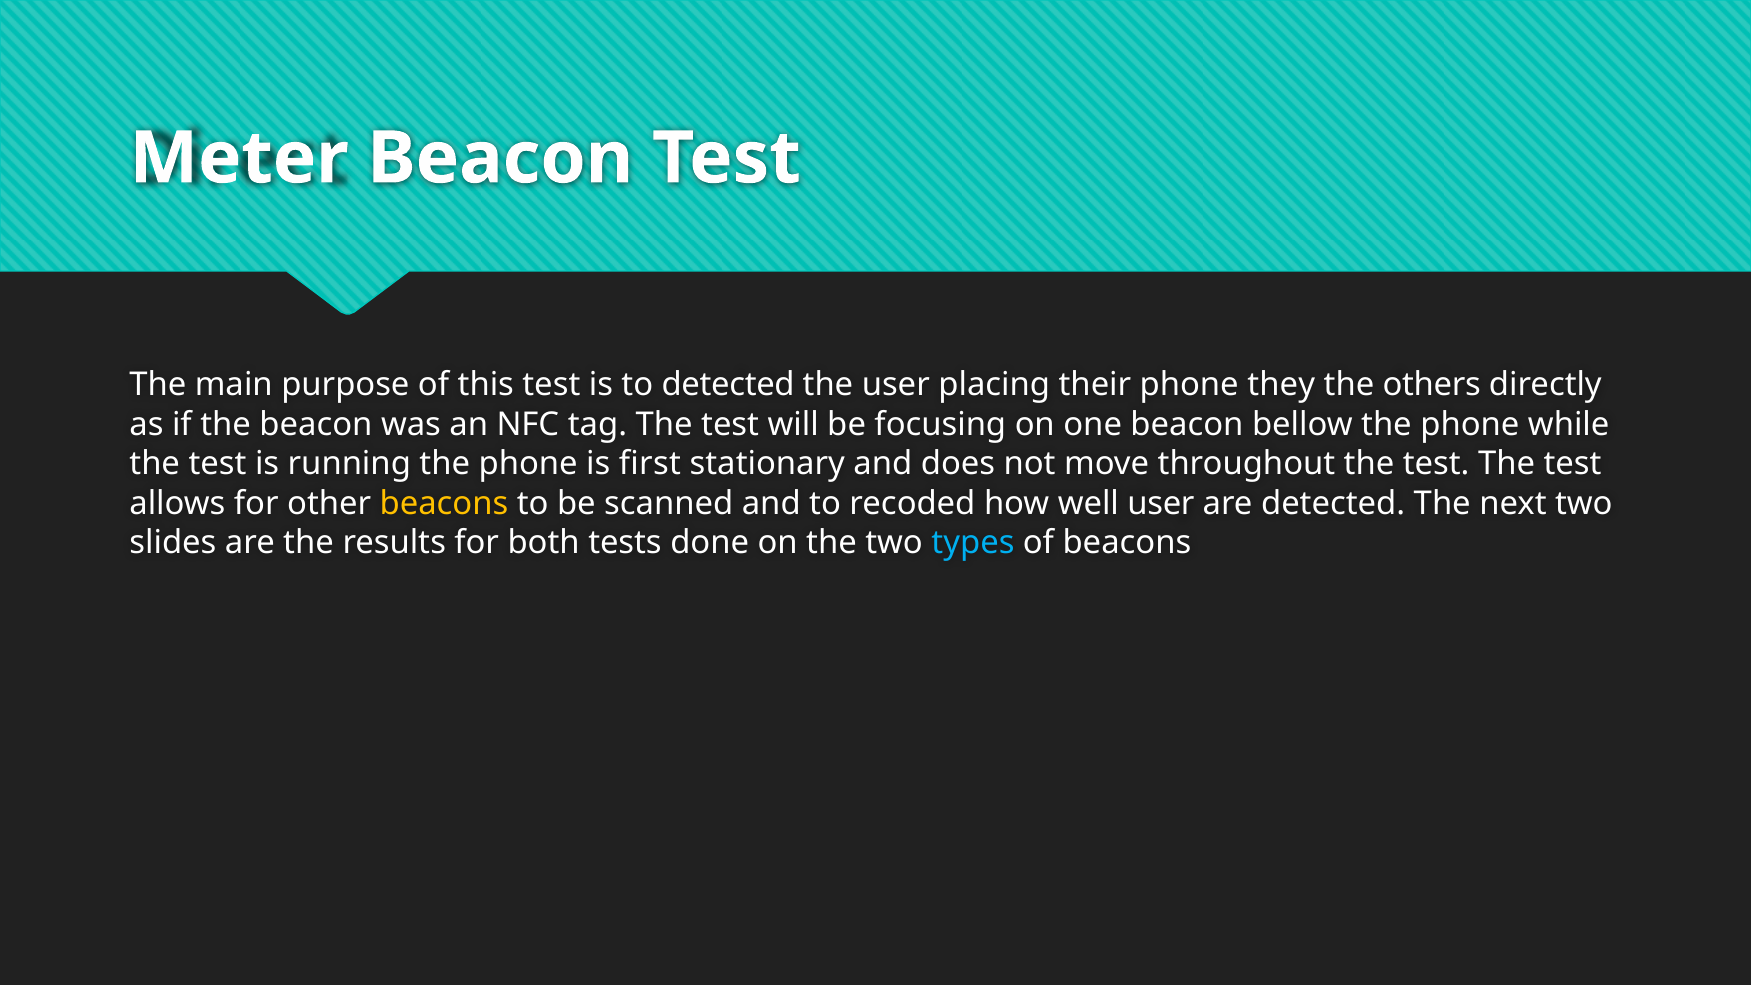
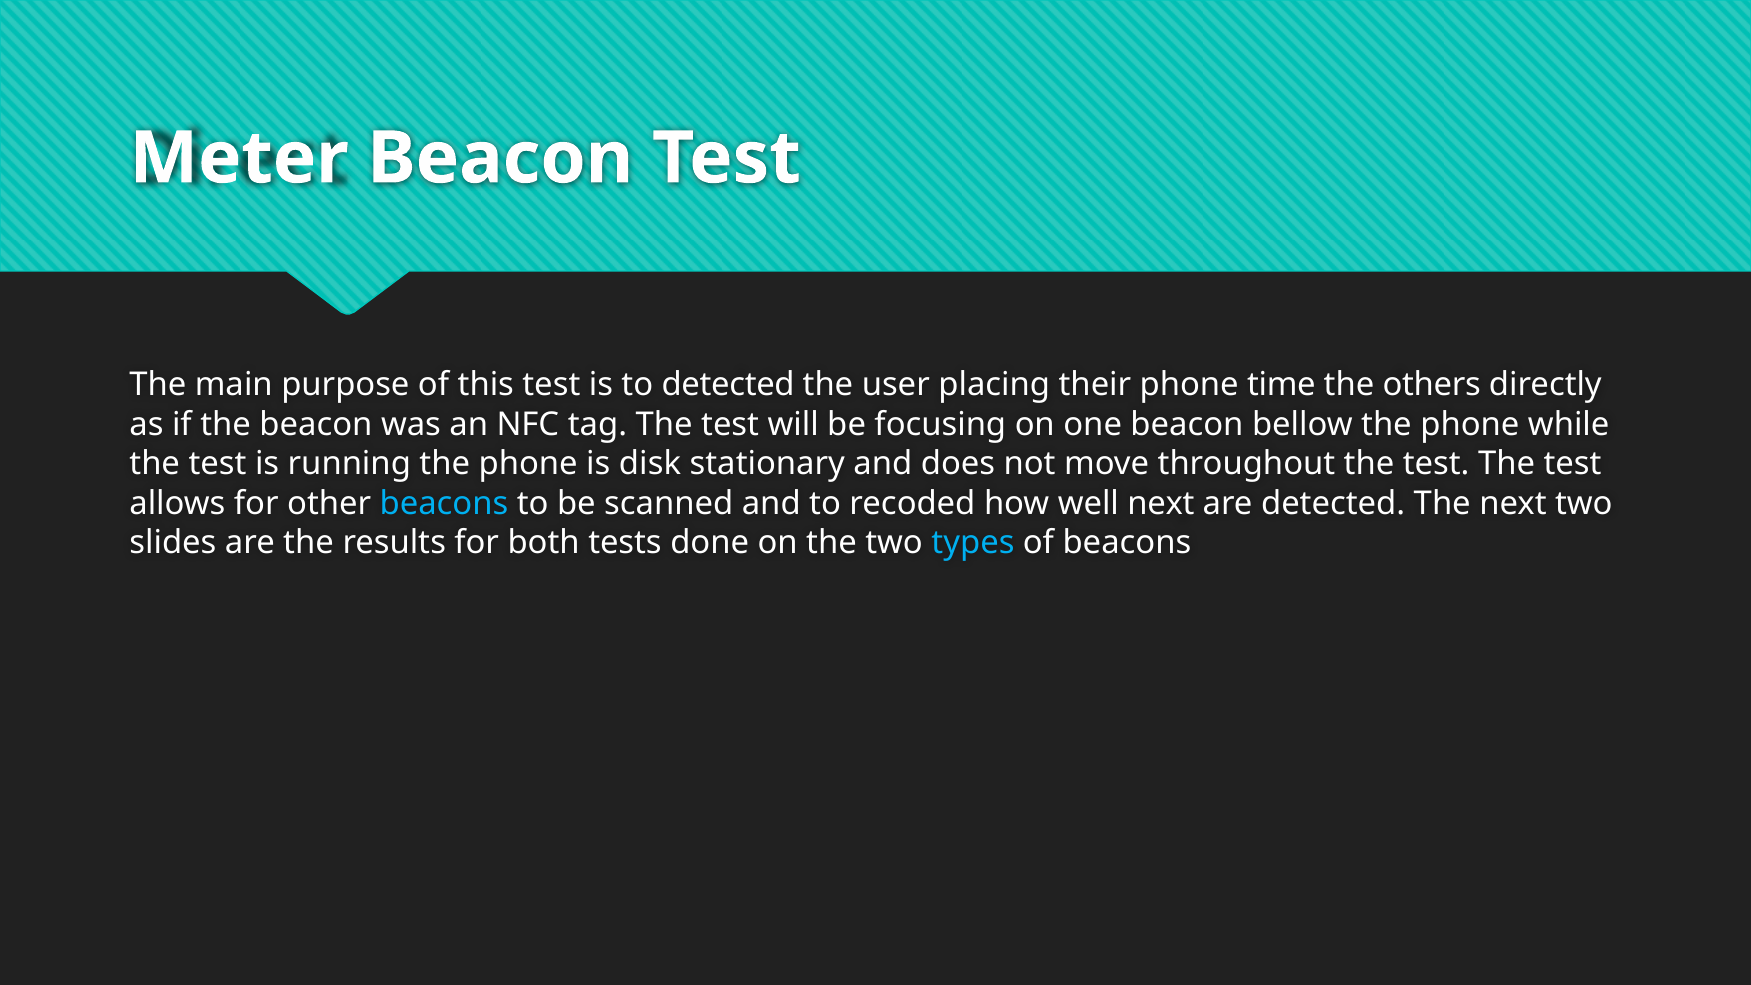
they: they -> time
first: first -> disk
beacons at (444, 503) colour: yellow -> light blue
well user: user -> next
